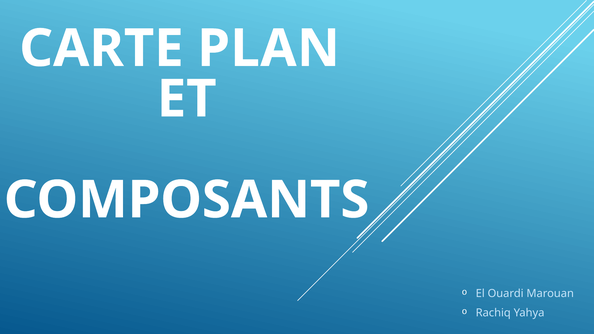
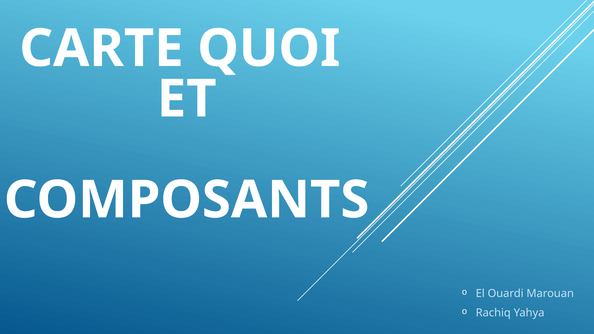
PLAN: PLAN -> QUOI
